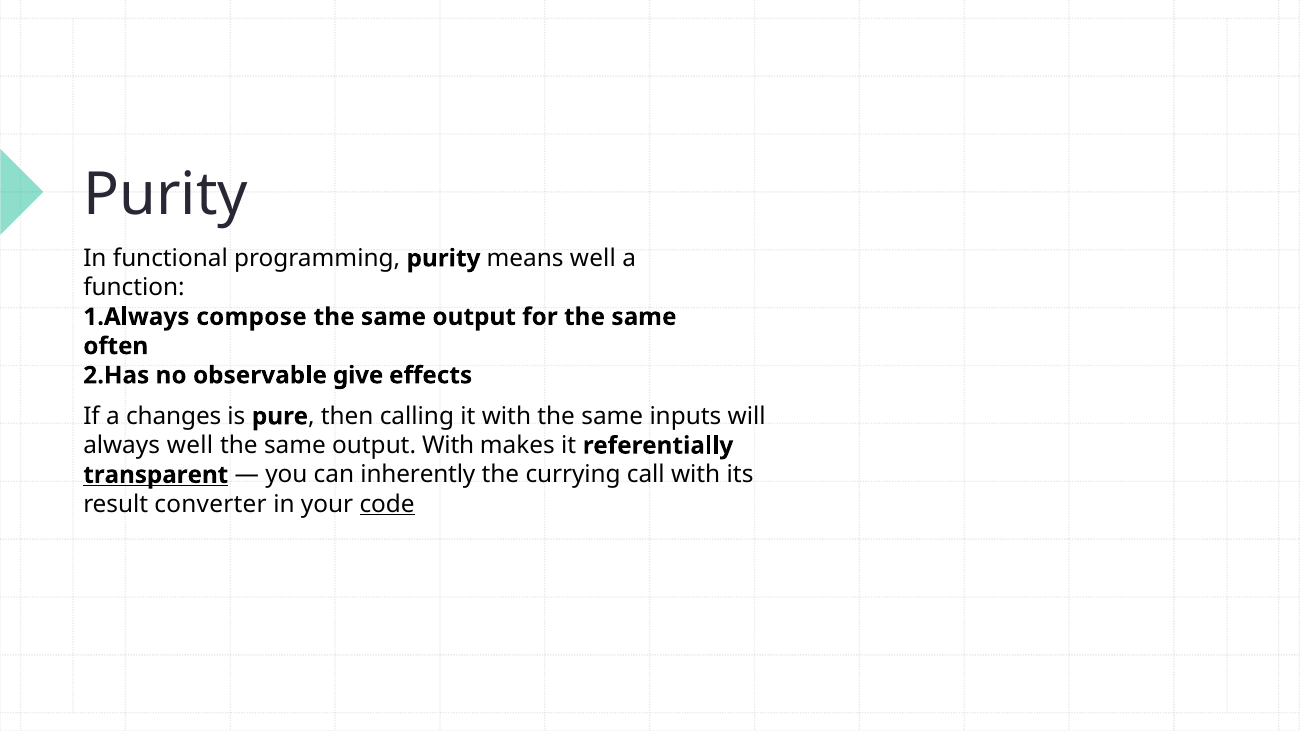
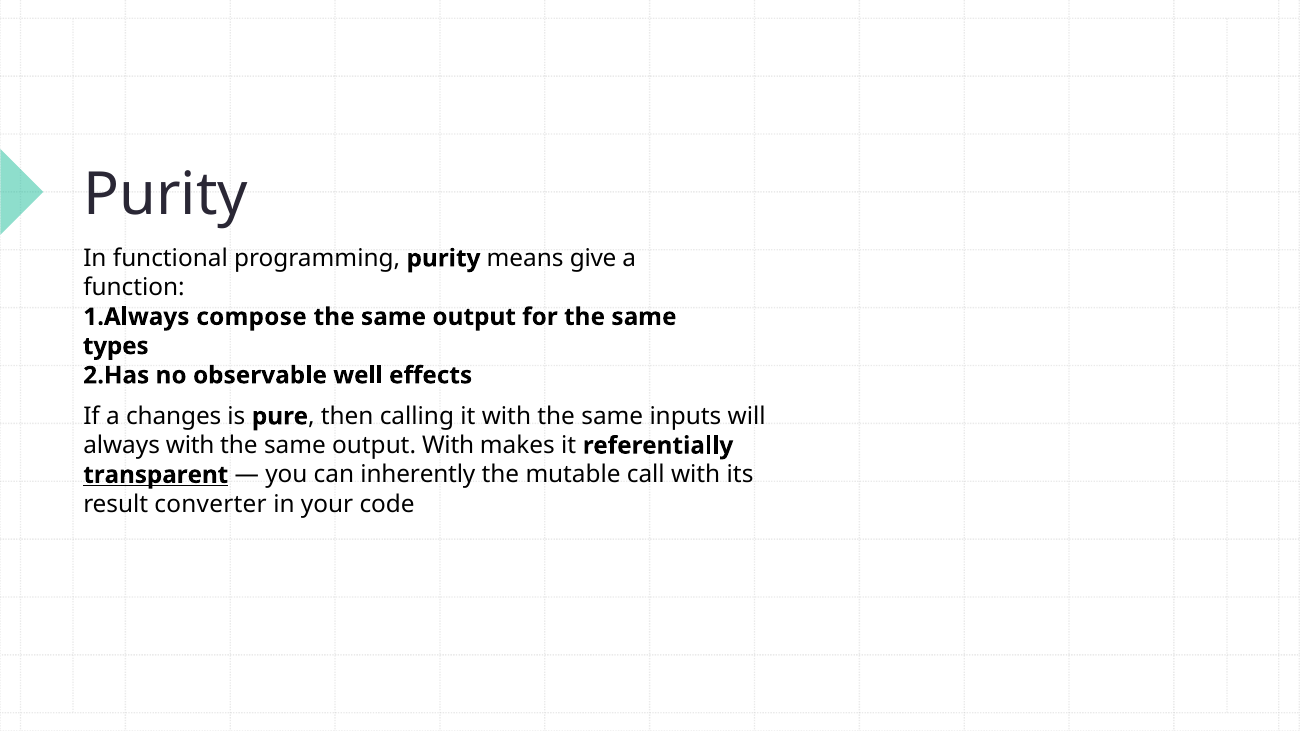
means well: well -> give
often: often -> types
give: give -> well
always well: well -> with
currying: currying -> mutable
code underline: present -> none
